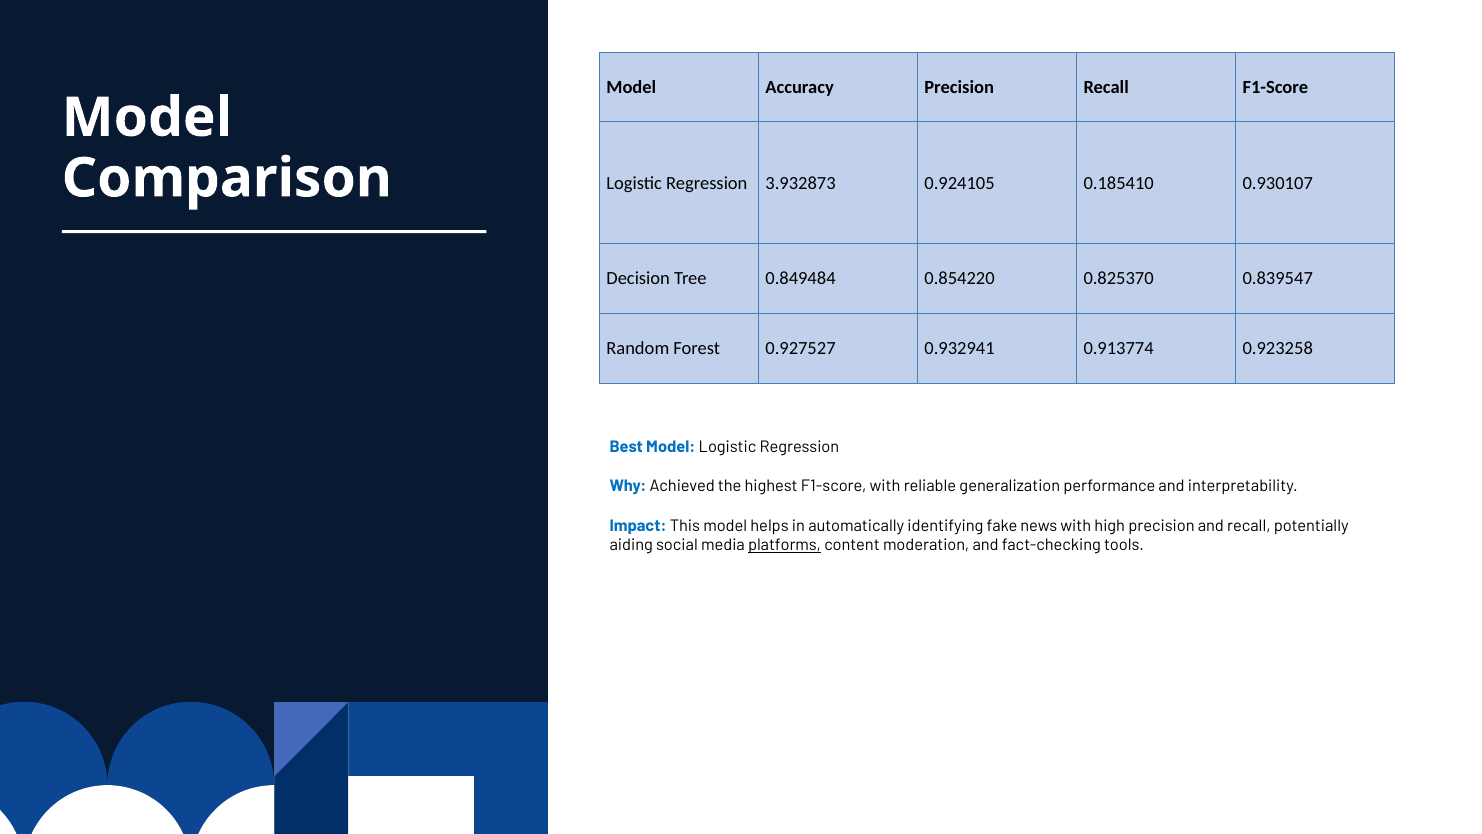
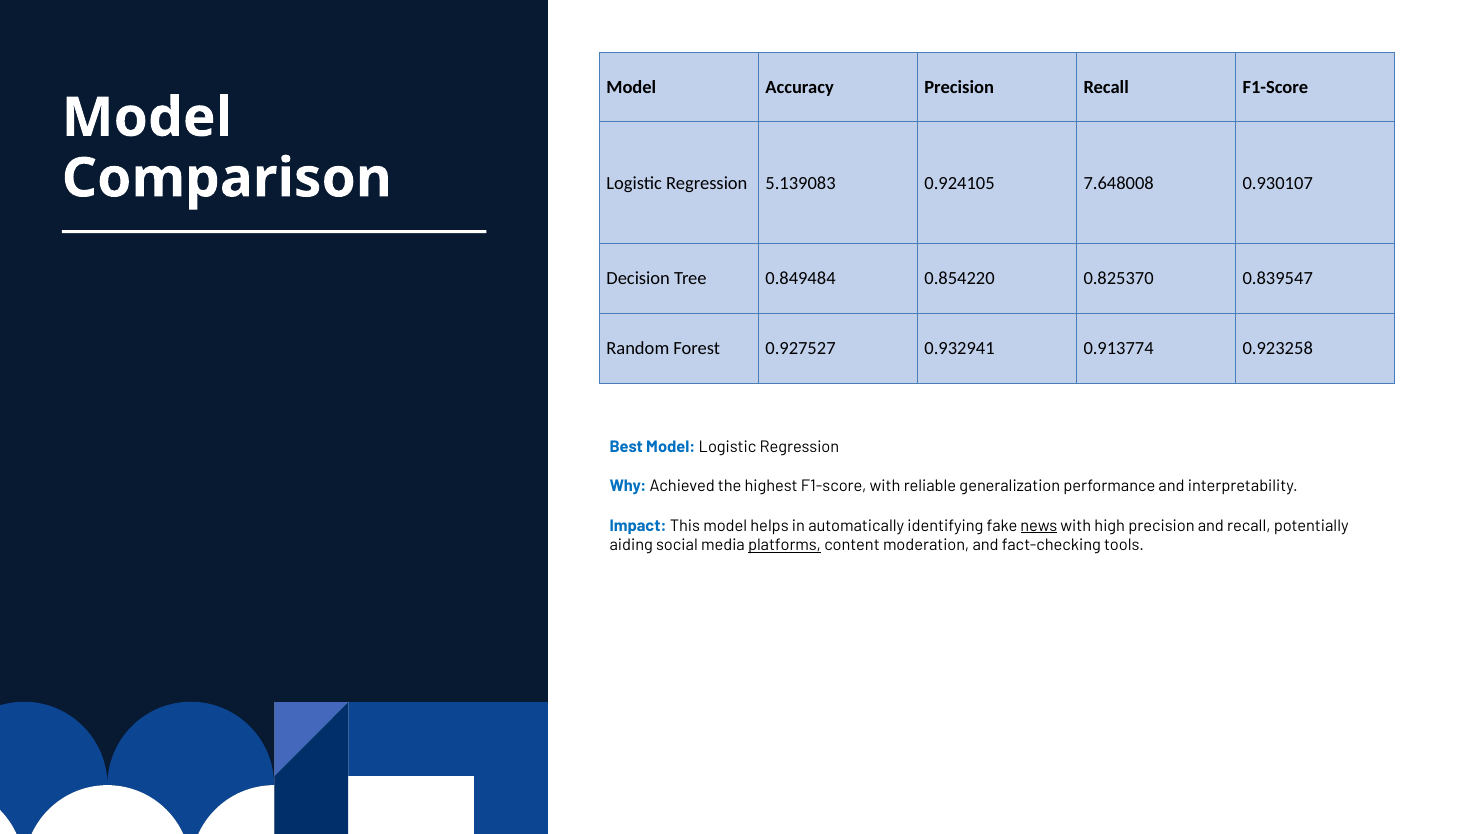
3.932873: 3.932873 -> 5.139083
0.185410: 0.185410 -> 7.648008
news underline: none -> present
